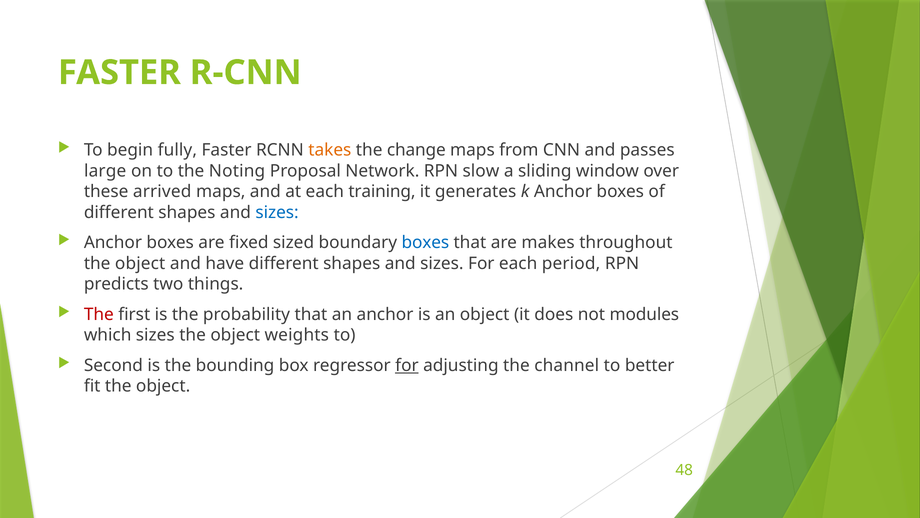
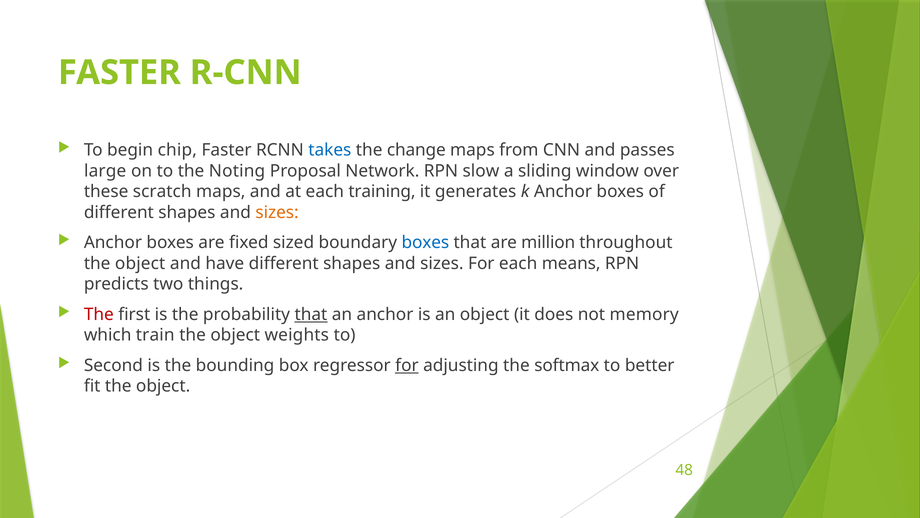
fully: fully -> chip
takes colour: orange -> blue
arrived: arrived -> scratch
sizes at (277, 212) colour: blue -> orange
makes: makes -> million
period: period -> means
that at (311, 314) underline: none -> present
modules: modules -> memory
which sizes: sizes -> train
channel: channel -> softmax
